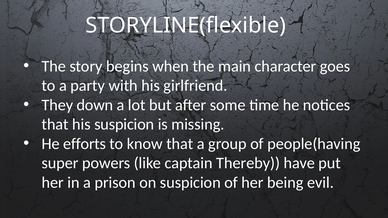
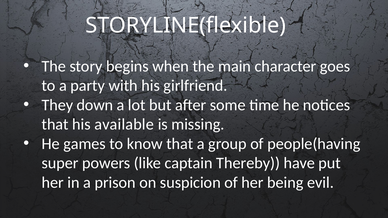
his suspicion: suspicion -> available
efforts: efforts -> games
